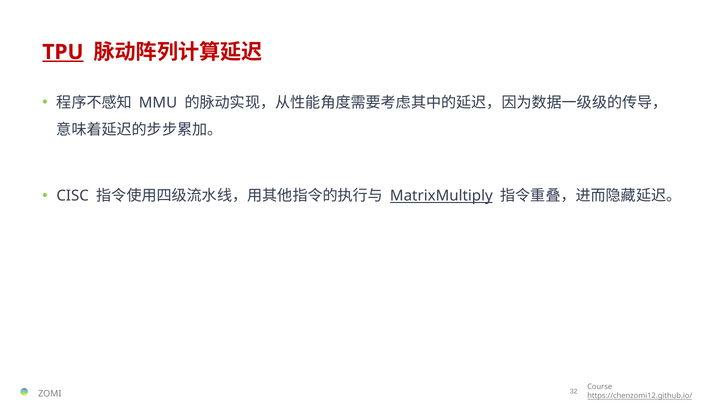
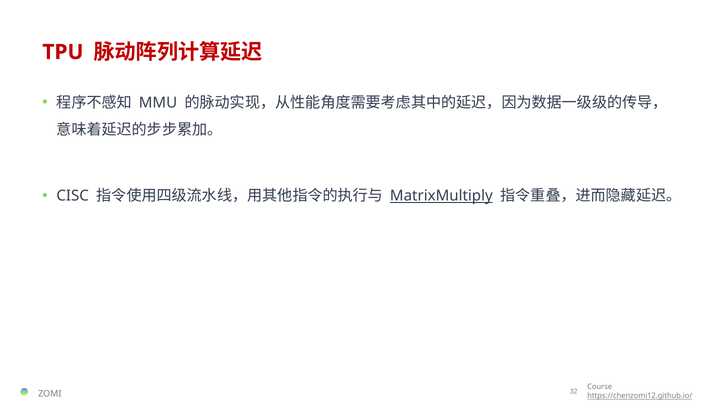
TPU underline: present -> none
